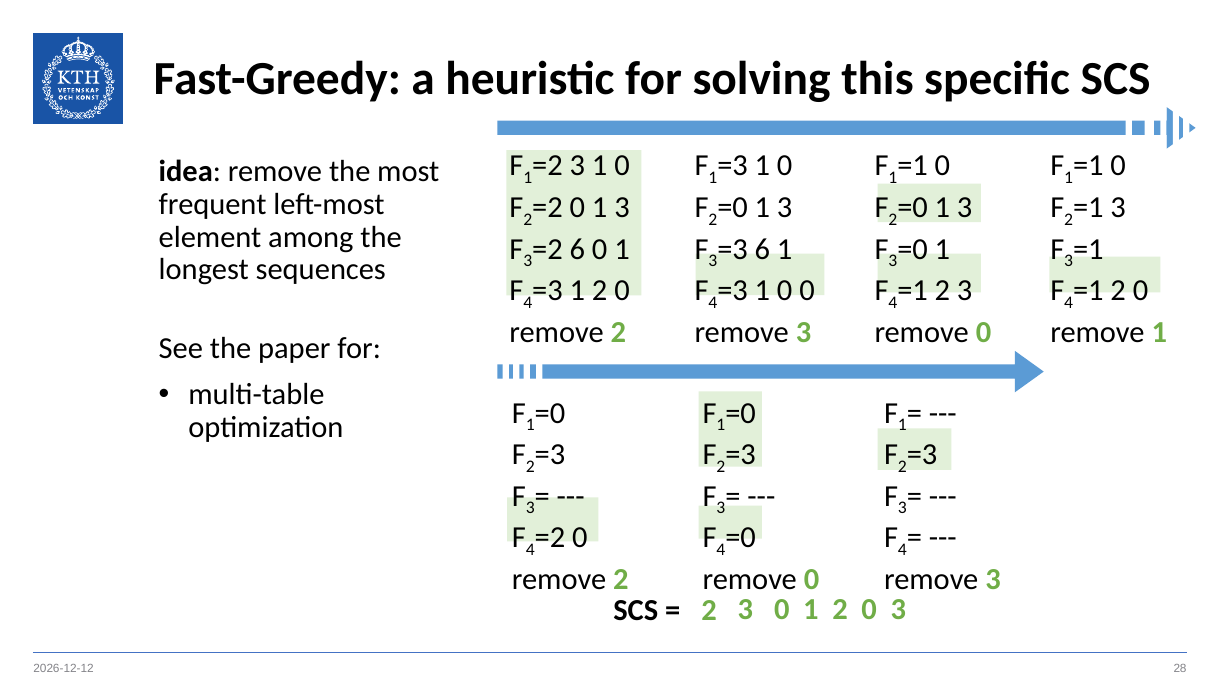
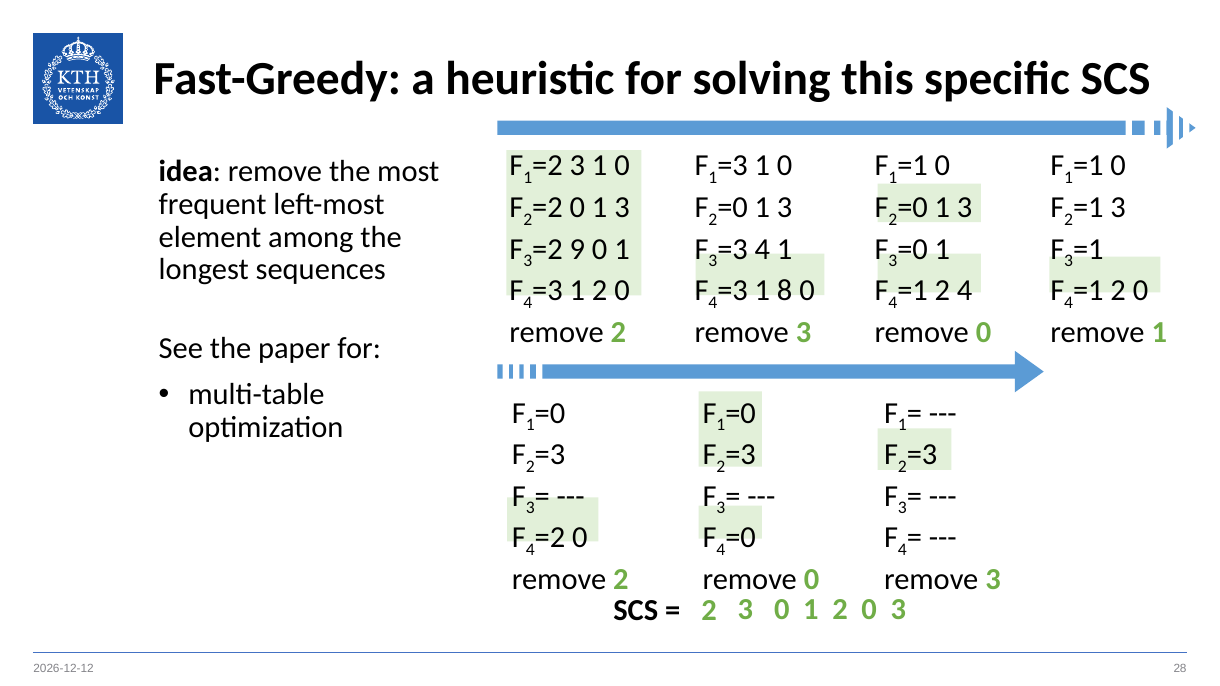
6 at (577, 249): 6 -> 9
6 at (762, 249): 6 -> 4
0 at (785, 291): 0 -> 8
3 at (965, 291): 3 -> 4
